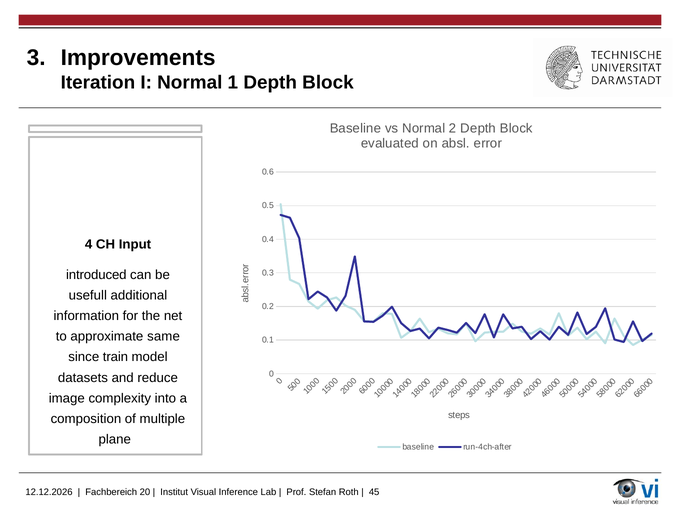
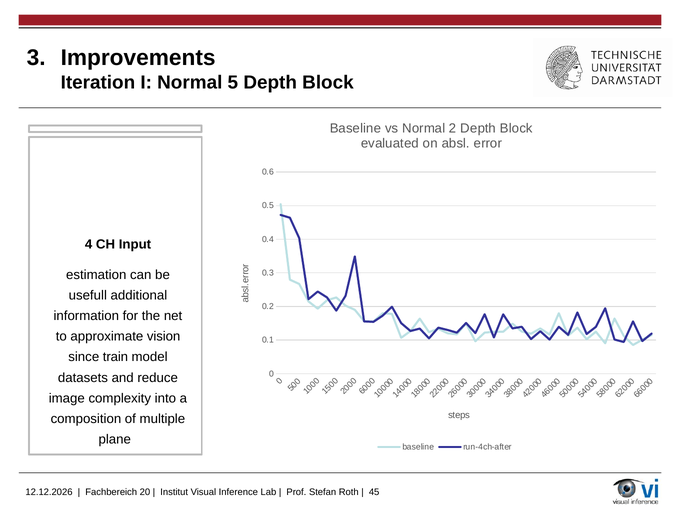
Normal 1: 1 -> 5
introduced: introduced -> estimation
same: same -> vision
